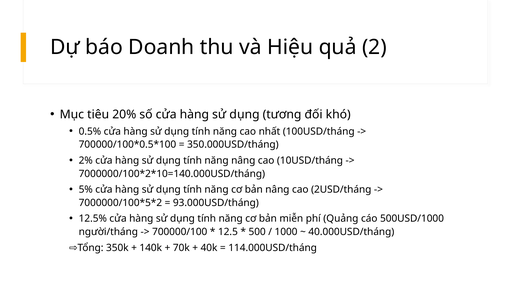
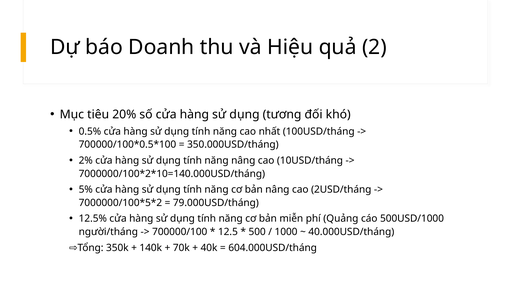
93.000USD/tháng: 93.000USD/tháng -> 79.000USD/tháng
114.000USD/tháng: 114.000USD/tháng -> 604.000USD/tháng
